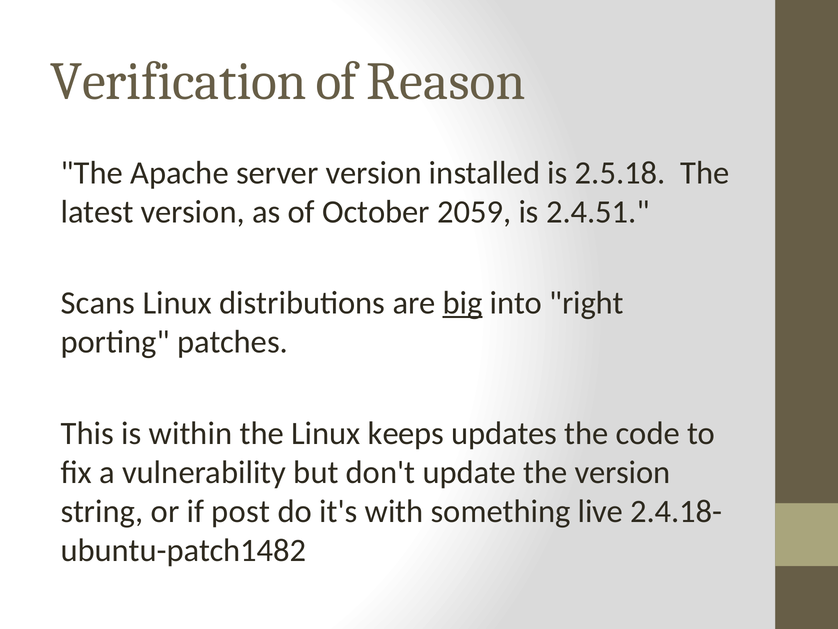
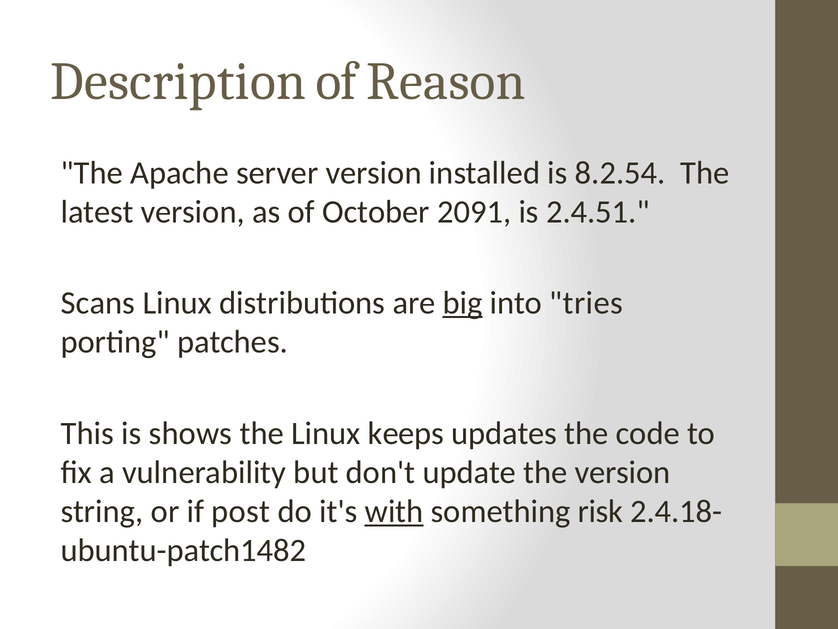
Verification: Verification -> Description
2.5.18: 2.5.18 -> 8.2.54
2059: 2059 -> 2091
right: right -> tries
within: within -> shows
with underline: none -> present
live: live -> risk
